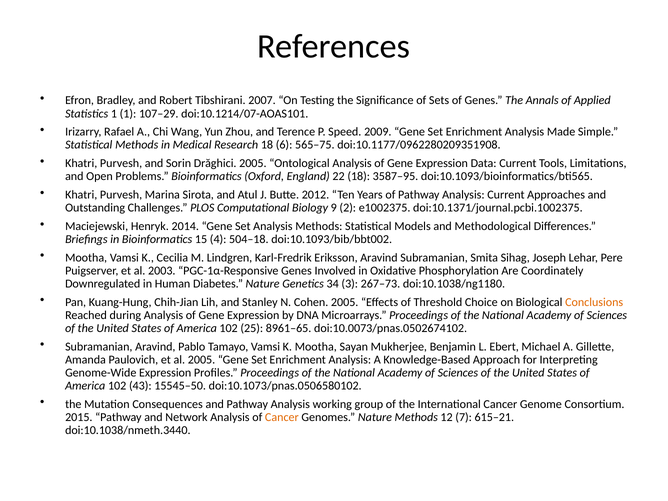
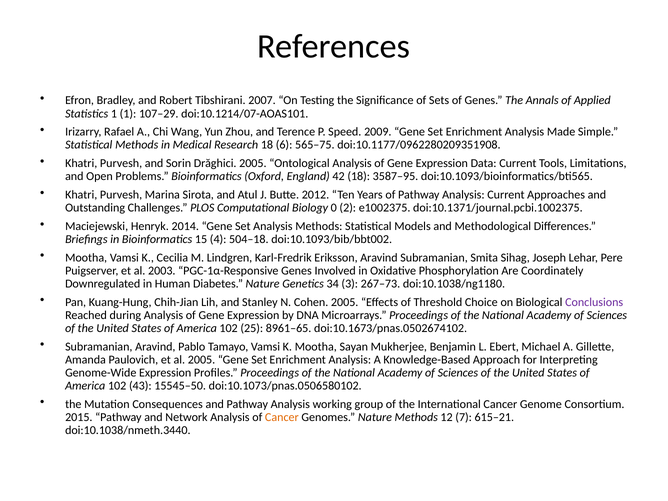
22: 22 -> 42
9: 9 -> 0
Conclusions colour: orange -> purple
doi:10.0073/pnas.0502674102: doi:10.0073/pnas.0502674102 -> doi:10.1673/pnas.0502674102
